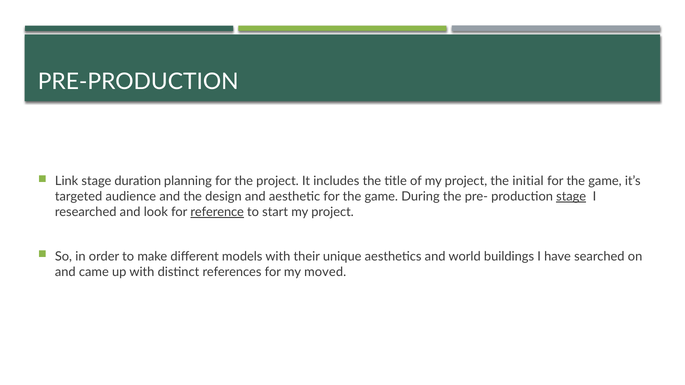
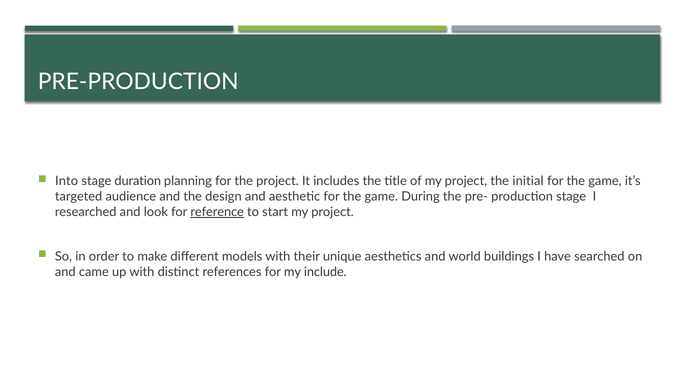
Link: Link -> Into
stage at (571, 197) underline: present -> none
moved: moved -> include
